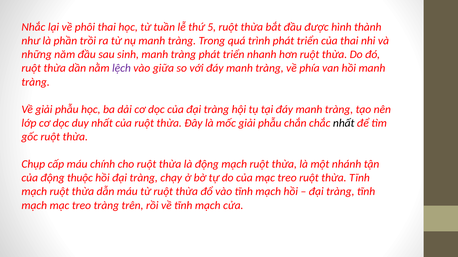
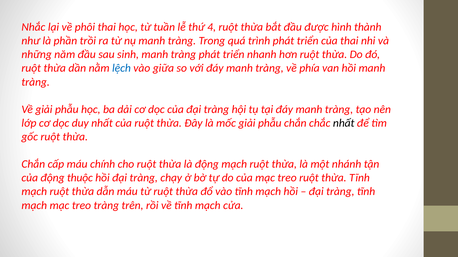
5: 5 -> 4
lệch colour: purple -> blue
Chụp at (33, 165): Chụp -> Chắn
